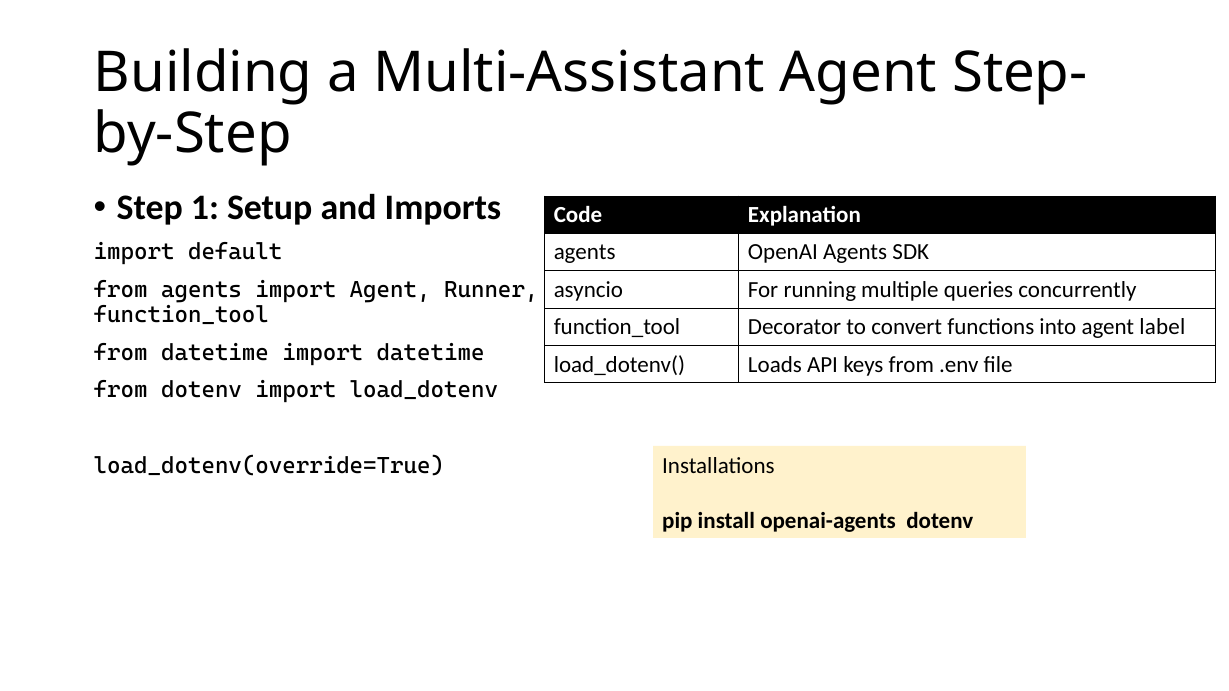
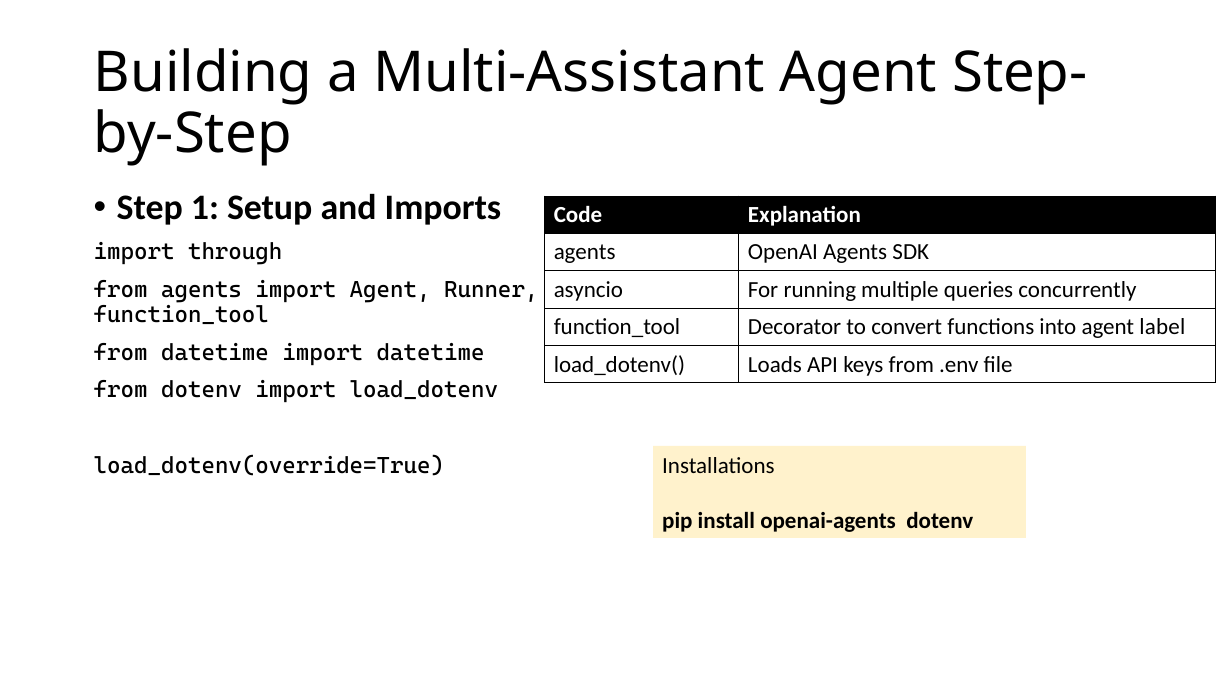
default: default -> through
